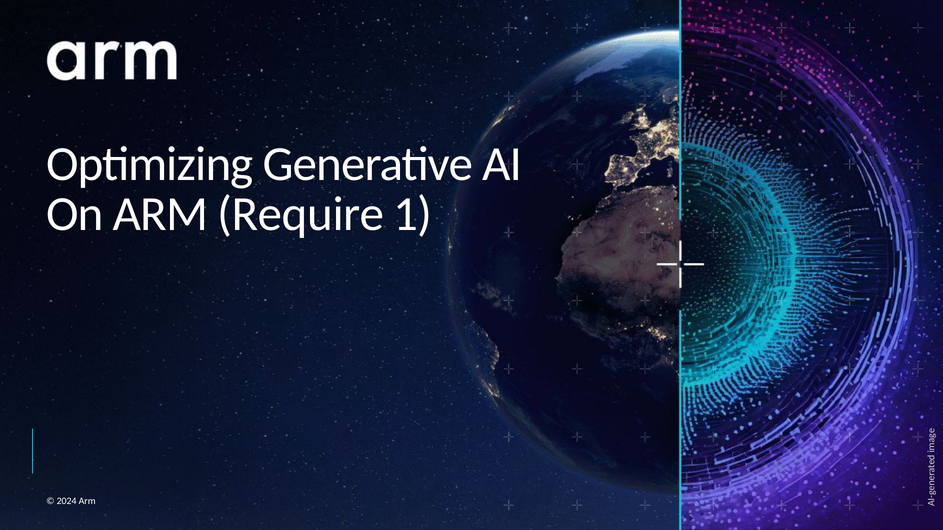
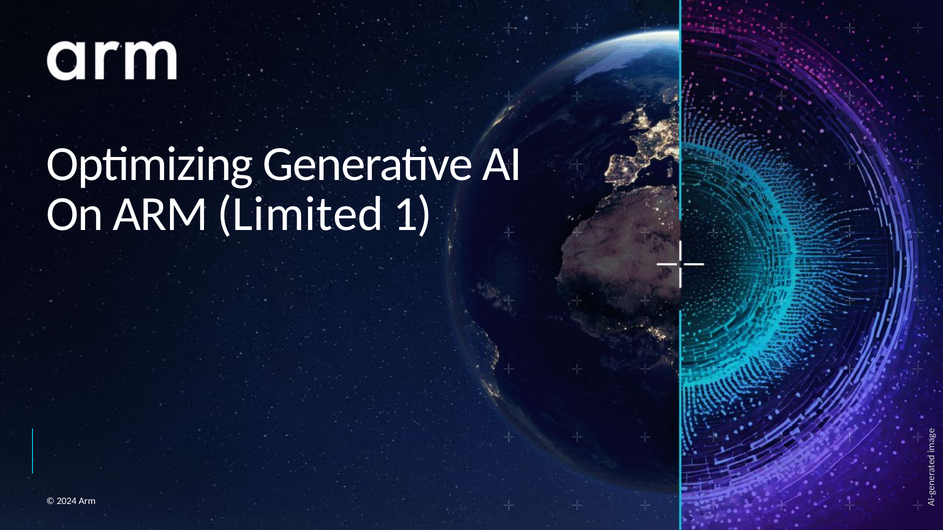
Require: Require -> Limited
